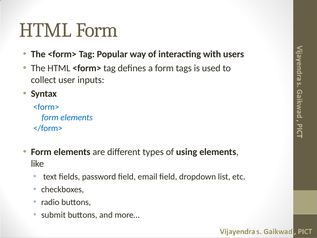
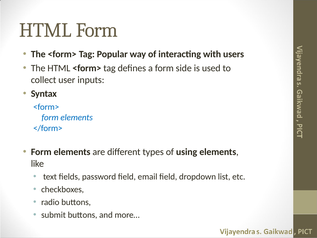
tags: tags -> side
